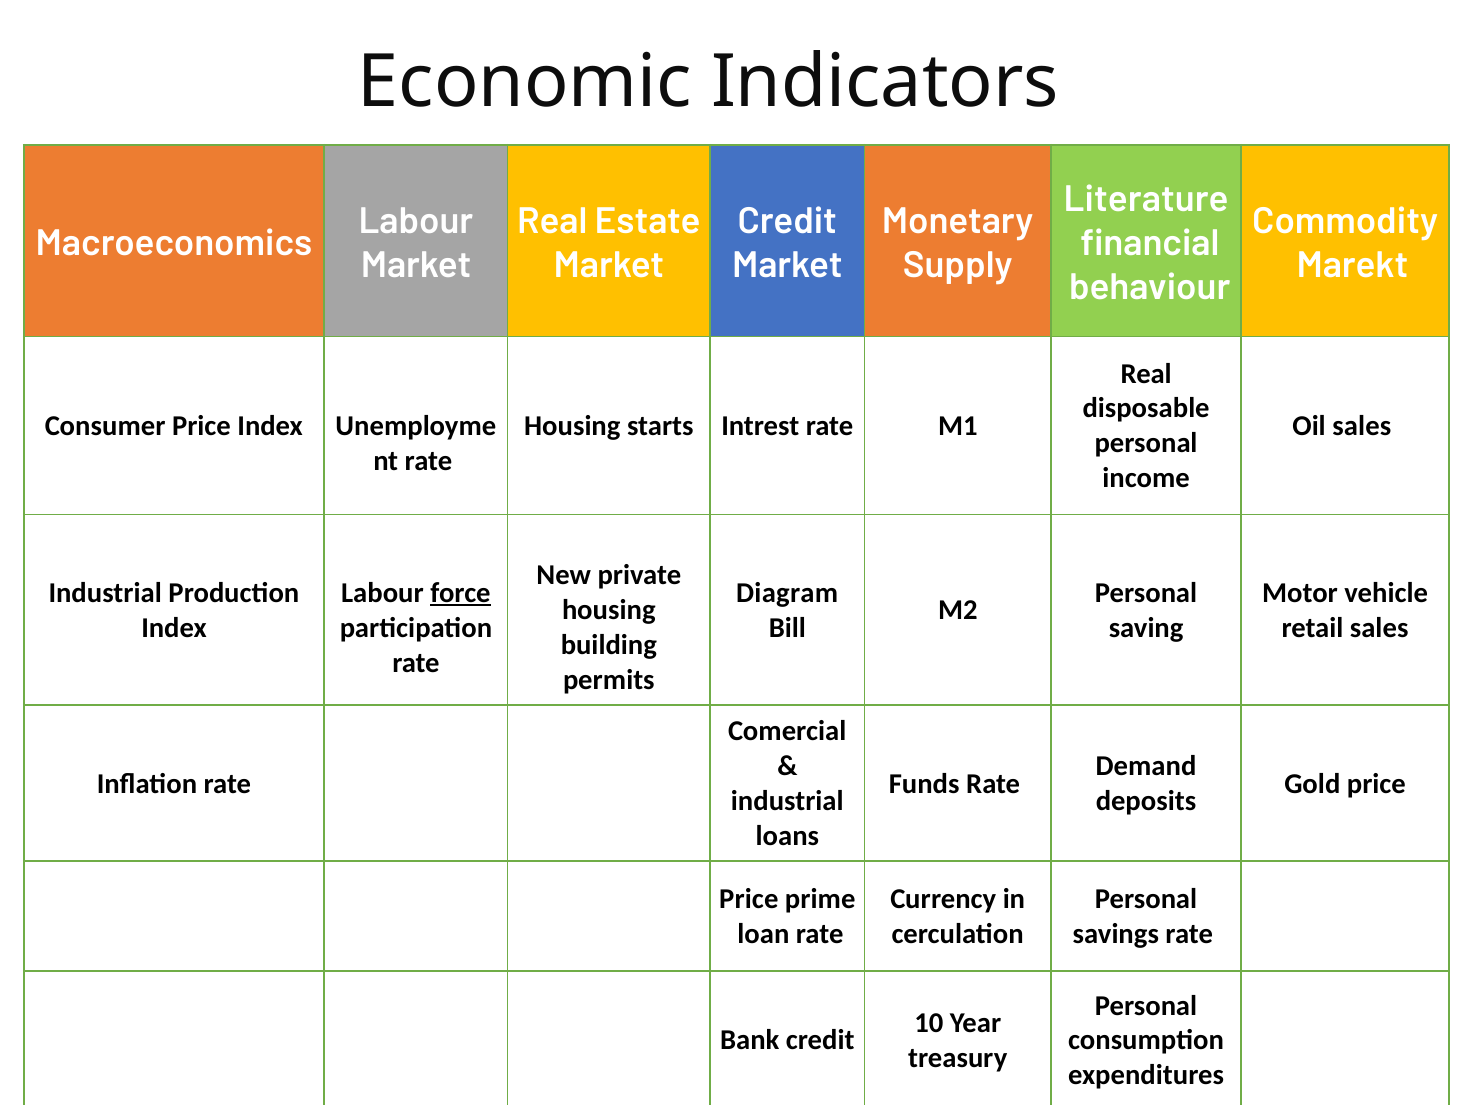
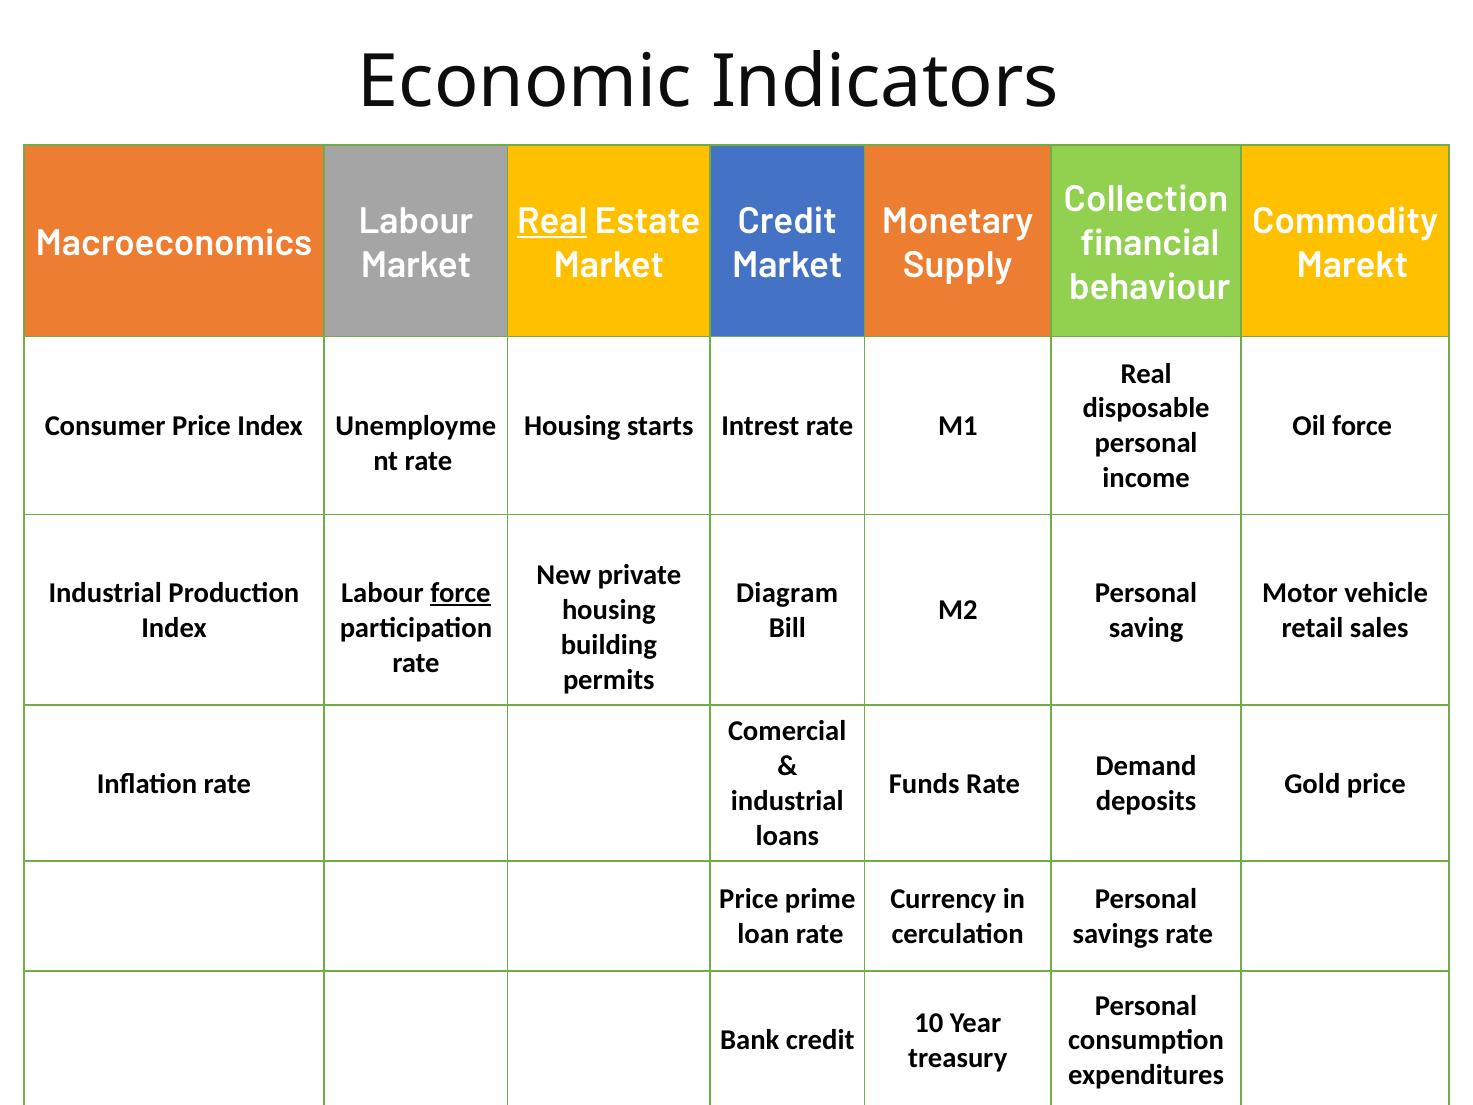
Literature: Literature -> Collection
Real at (552, 221) underline: none -> present
Oil sales: sales -> force
